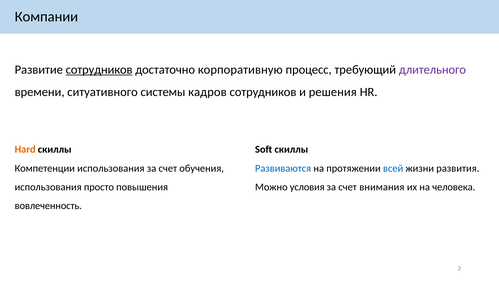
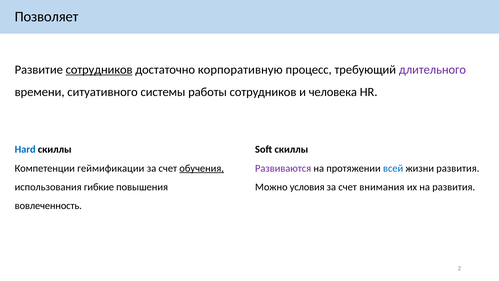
Компании: Компании -> Позволяет
кадров: кадров -> работы
решения: решения -> человека
Hard colour: orange -> blue
Компетенции использования: использования -> геймификации
обучения underline: none -> present
Развиваются colour: blue -> purple
просто: просто -> гибкие
на человека: человека -> развития
